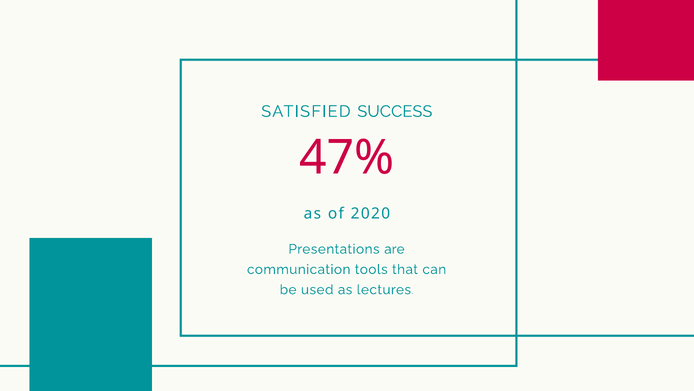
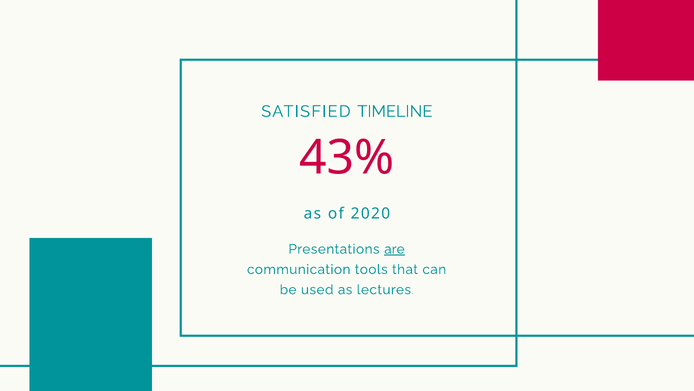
SUCCESS: SUCCESS -> TIMELINE
47%: 47% -> 43%
are underline: none -> present
